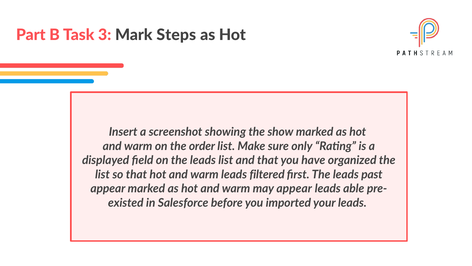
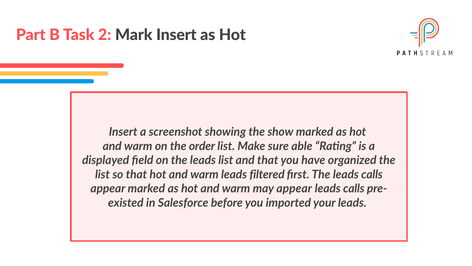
3: 3 -> 2
Mark Steps: Steps -> Insert
only: only -> able
The leads past: past -> calls
able at (354, 188): able -> calls
